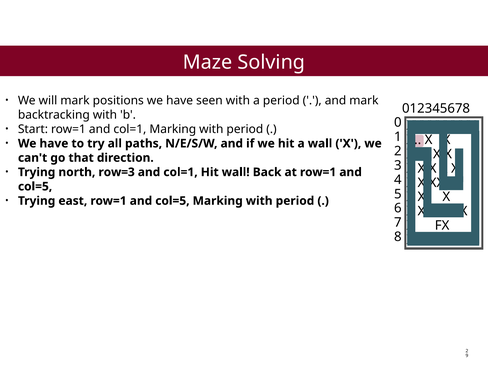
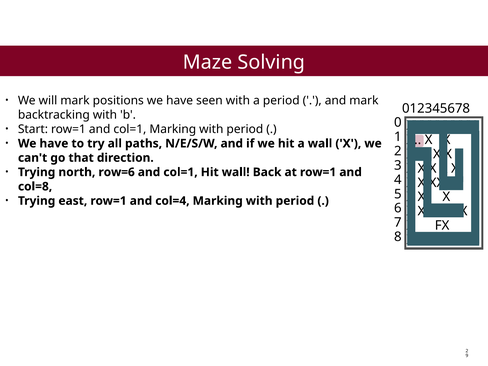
row=3: row=3 -> row=6
col=5 at (35, 187): col=5 -> col=8
east row=1 and col=5: col=5 -> col=4
